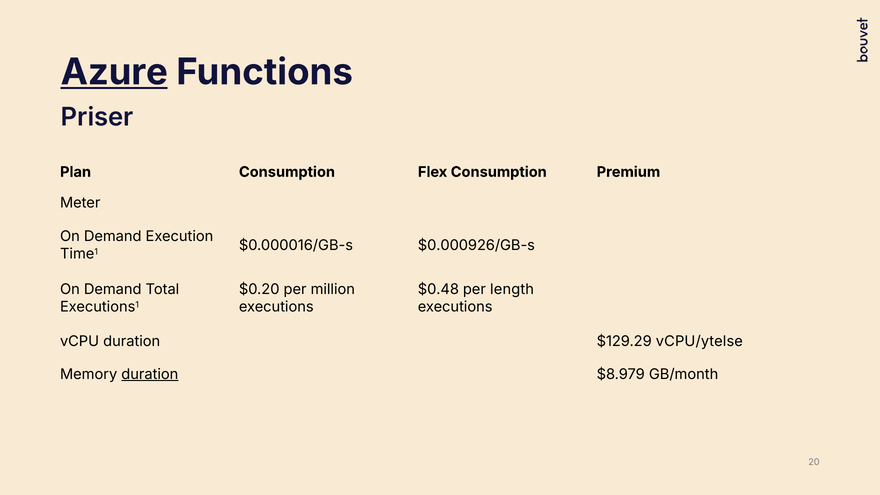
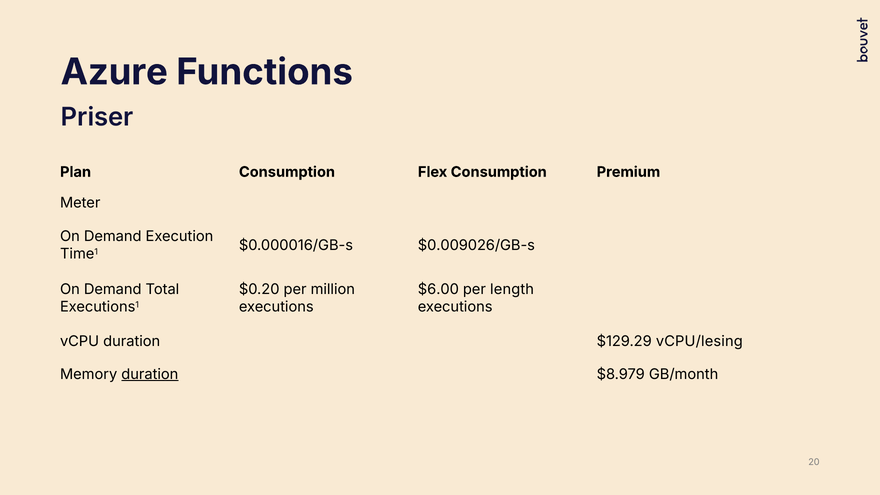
Azure underline: present -> none
$0.000926/GB-s: $0.000926/GB-s -> $0.009026/GB-s
$0.48: $0.48 -> $6.00
vCPU/ytelse: vCPU/ytelse -> vCPU/lesing
